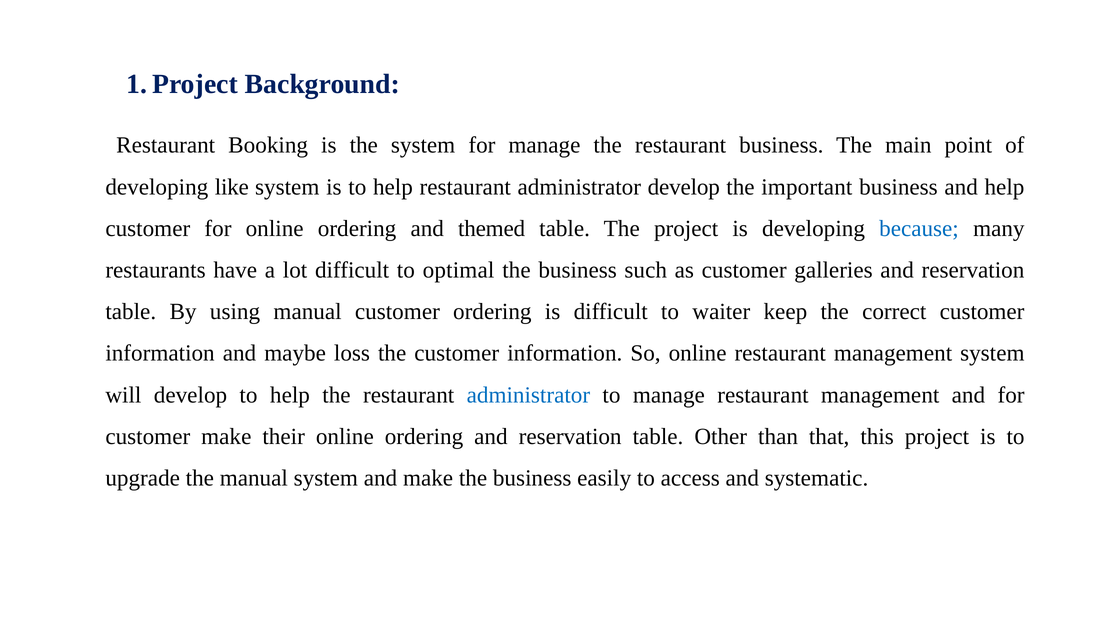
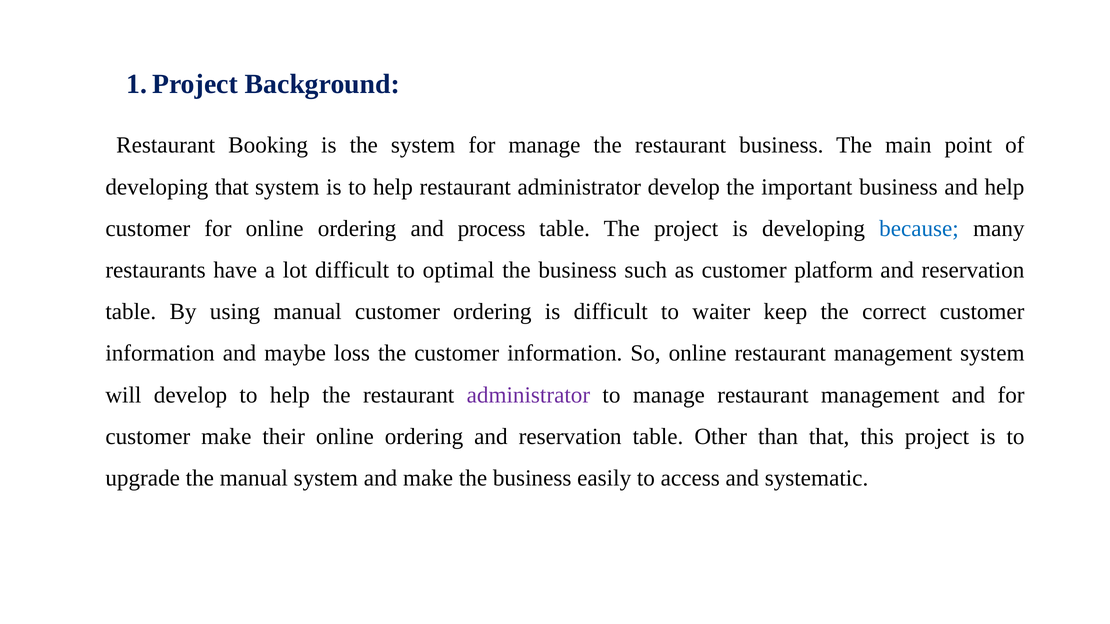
developing like: like -> that
themed: themed -> process
galleries: galleries -> platform
administrator at (528, 395) colour: blue -> purple
